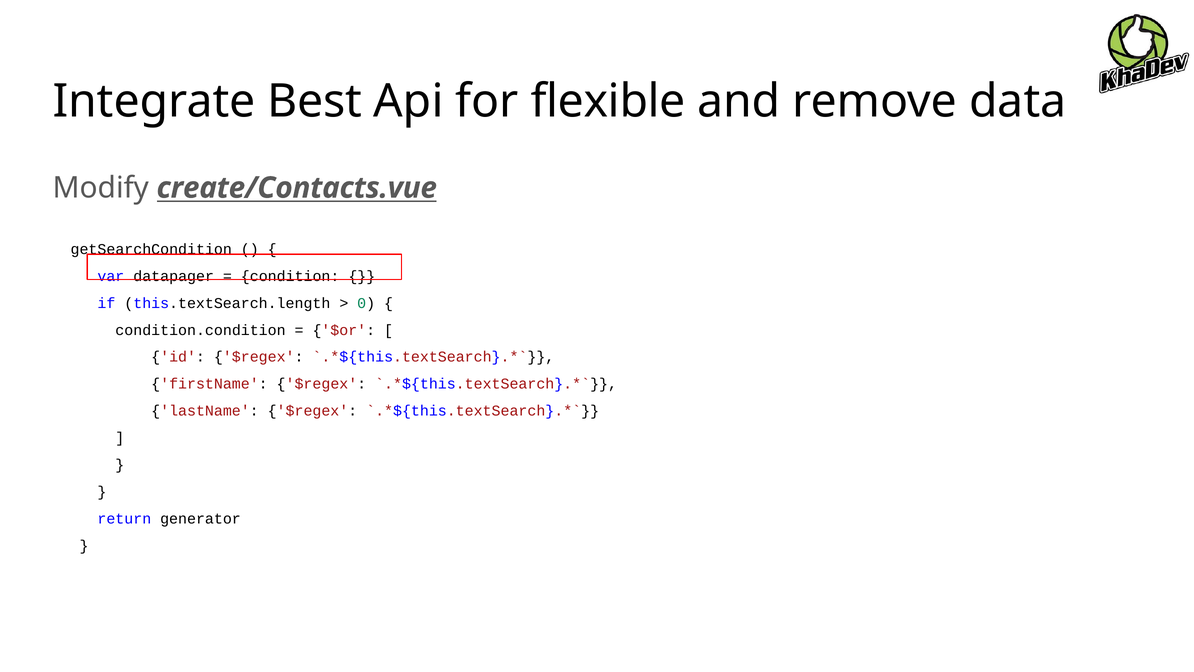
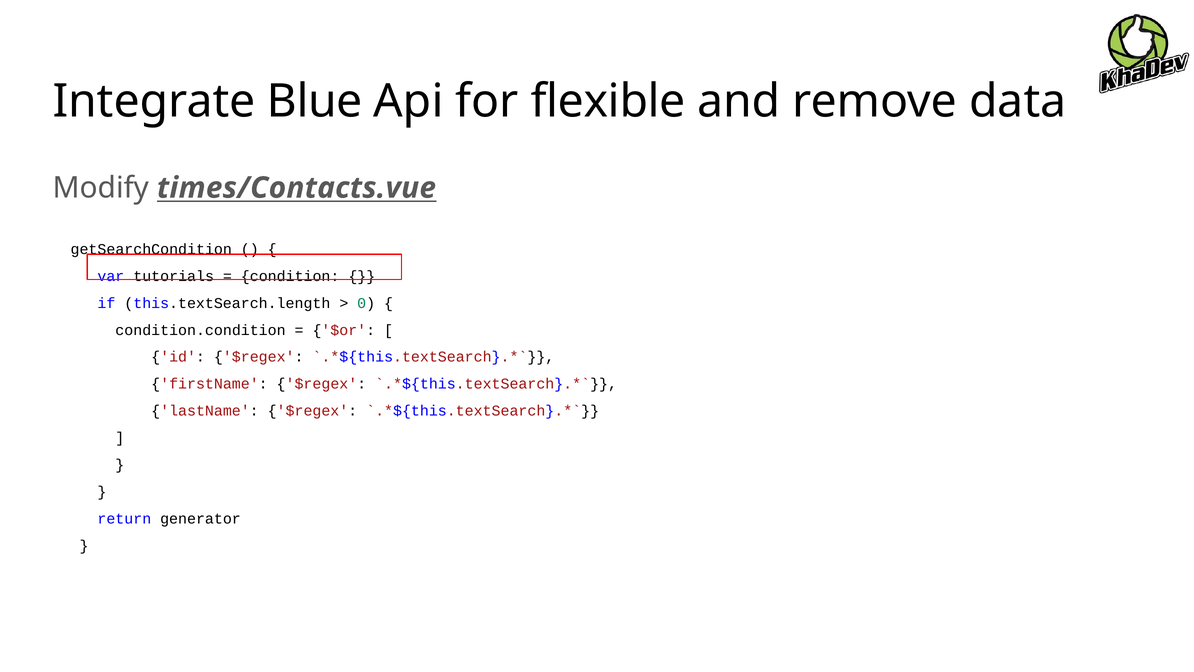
Best: Best -> Blue
create/Contacts.vue: create/Contacts.vue -> times/Contacts.vue
datapager: datapager -> tutorials
